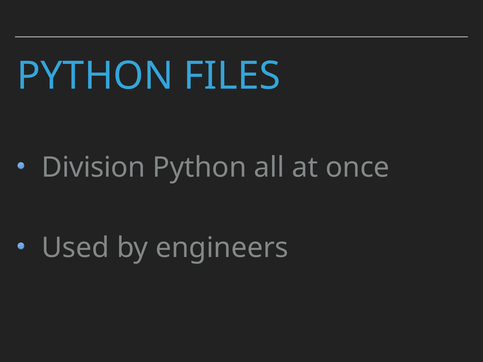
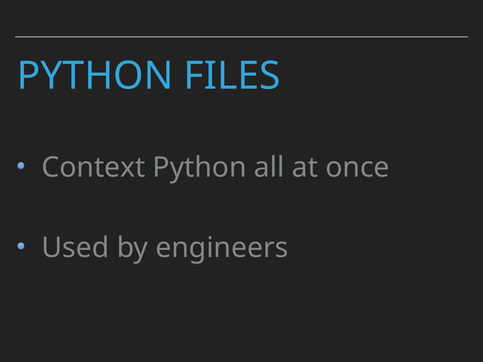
Division: Division -> Context
